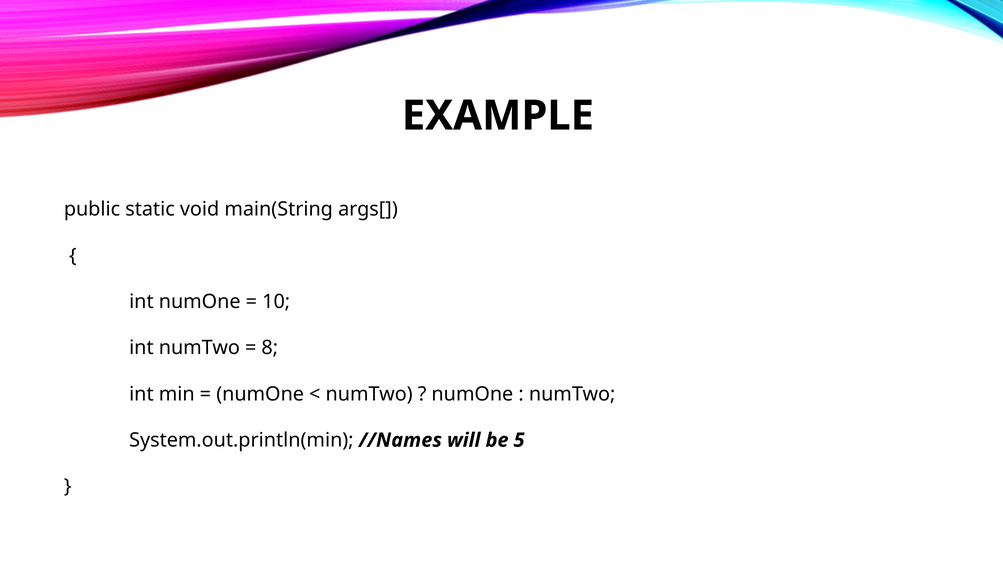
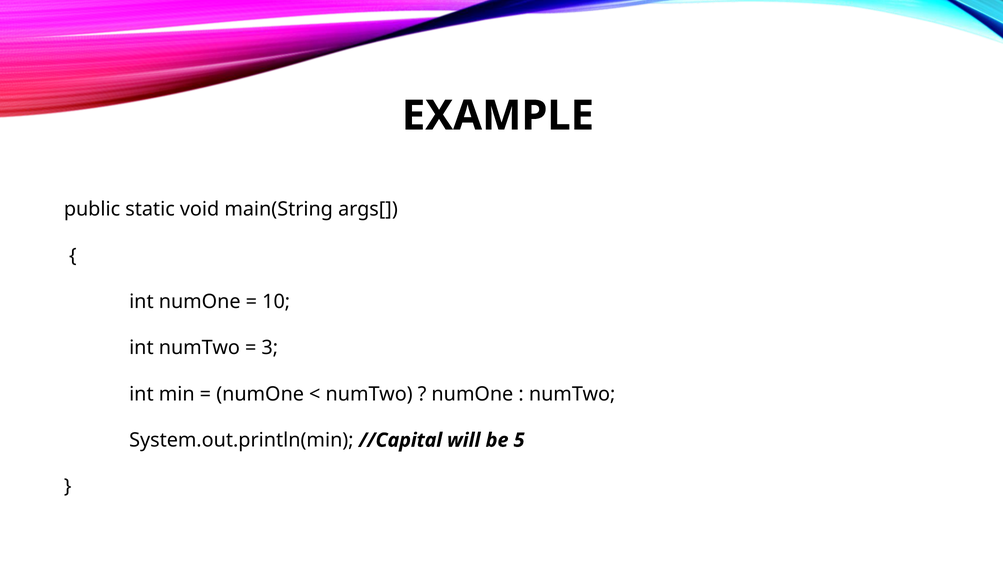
8: 8 -> 3
//Names: //Names -> //Capital
